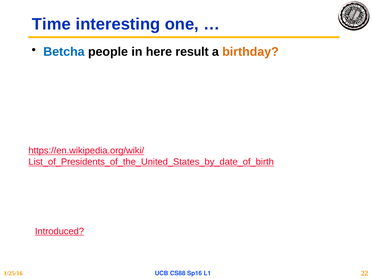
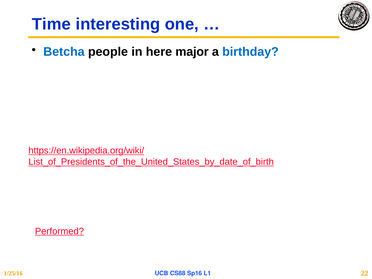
result: result -> major
birthday colour: orange -> blue
Introduced: Introduced -> Performed
